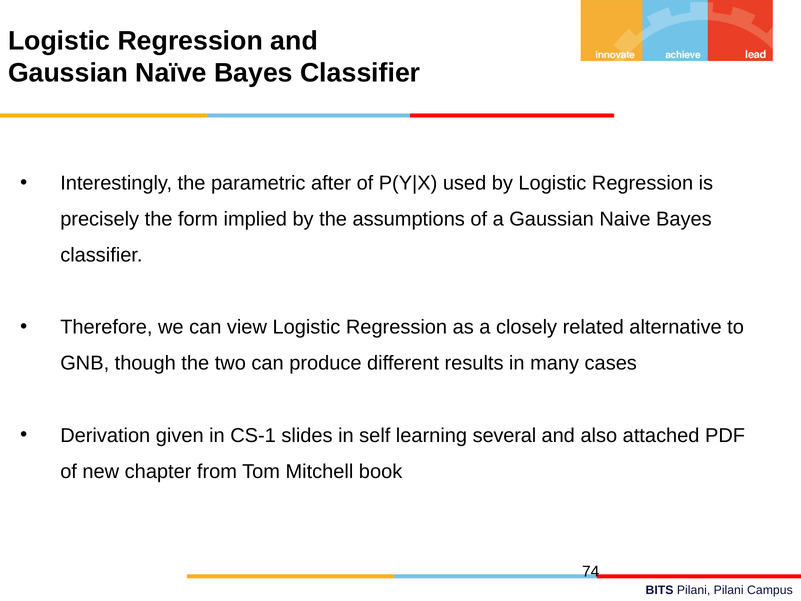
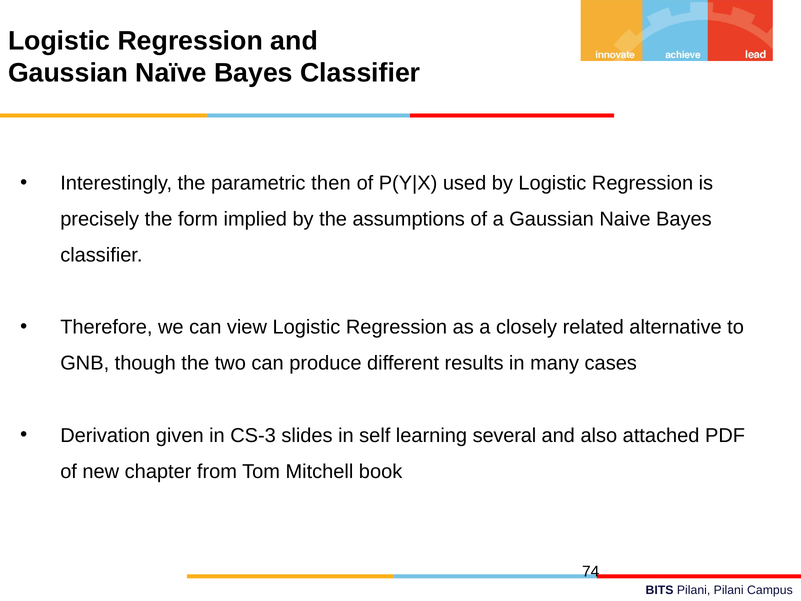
after: after -> then
CS-1: CS-1 -> CS-3
